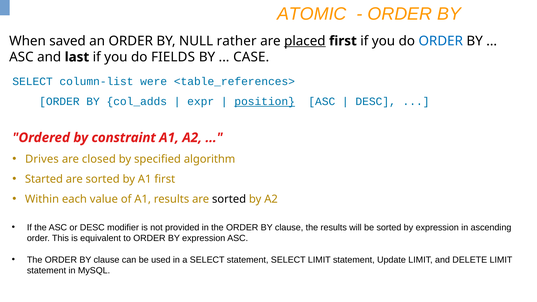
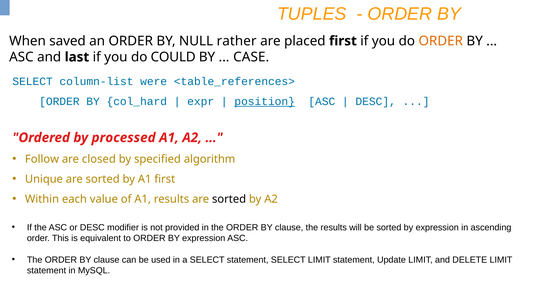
ATOMIC: ATOMIC -> TUPLES
placed underline: present -> none
ORDER at (441, 41) colour: blue -> orange
FIELDS: FIELDS -> COULD
col_adds: col_adds -> col_hard
constraint: constraint -> processed
Drives: Drives -> Follow
Started: Started -> Unique
